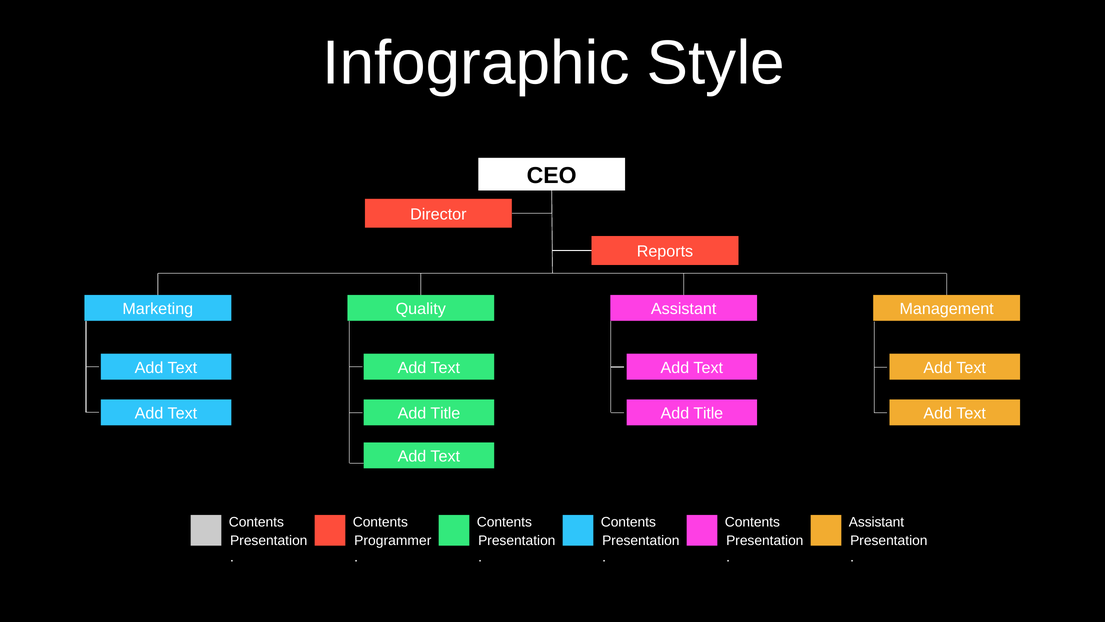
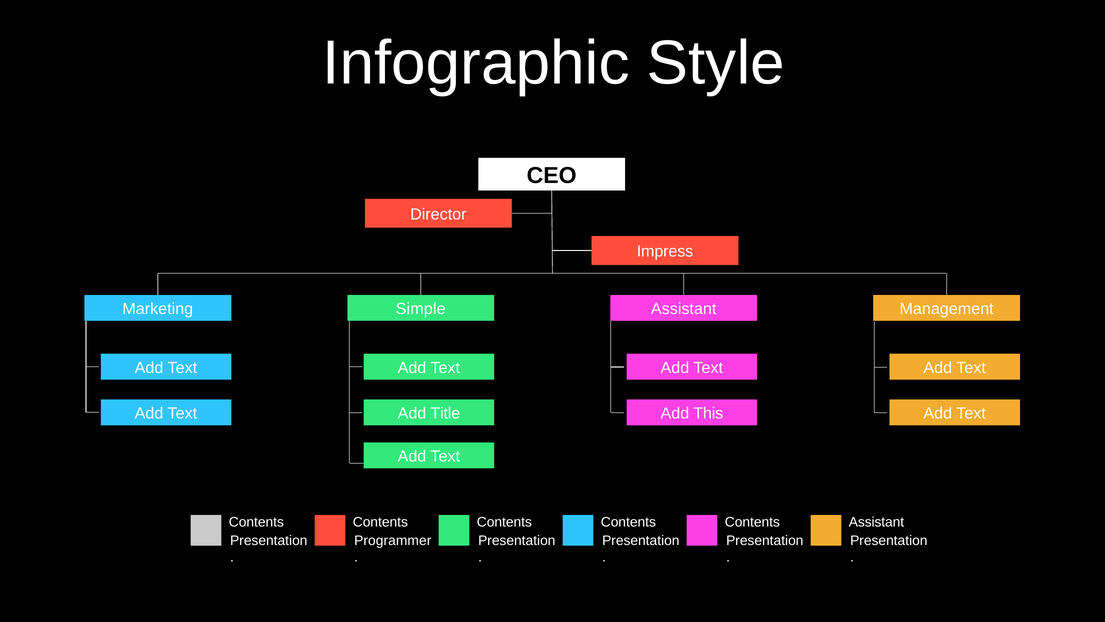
Reports: Reports -> Impress
Quality: Quality -> Simple
Title at (708, 413): Title -> This
